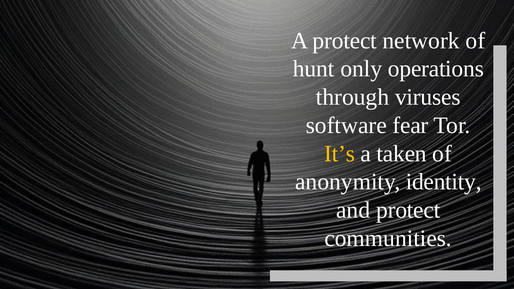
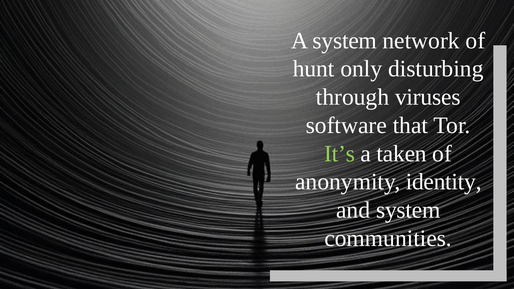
A protect: protect -> system
operations: operations -> disturbing
fear: fear -> that
It’s colour: yellow -> light green
and protect: protect -> system
